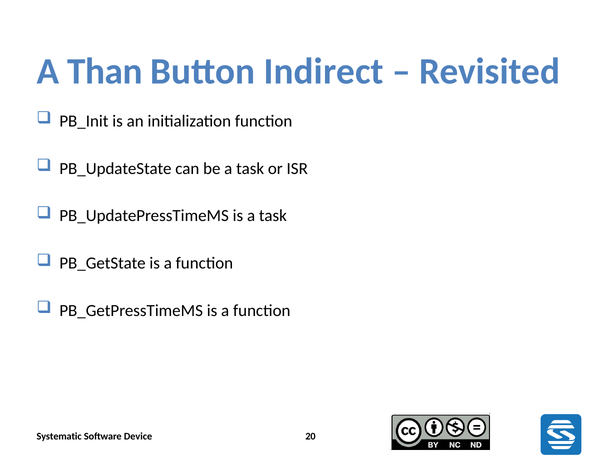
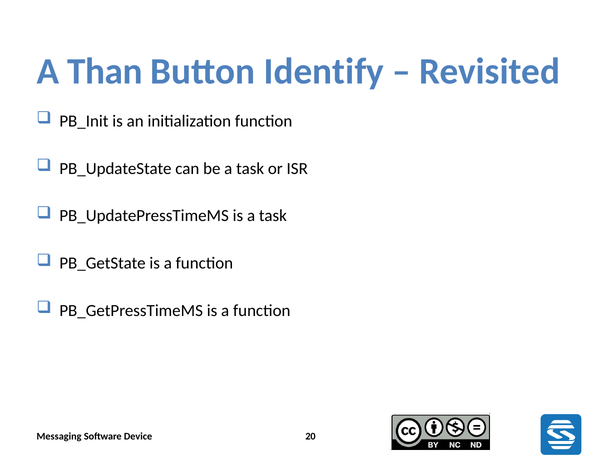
Indirect: Indirect -> Identify
Systematic: Systematic -> Messaging
